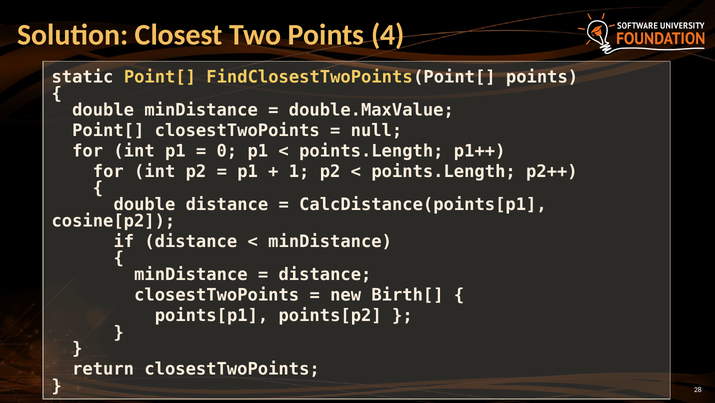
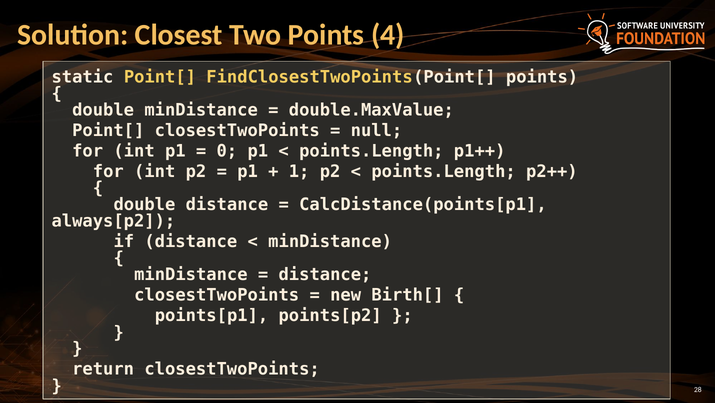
cosine[p2: cosine[p2 -> always[p2
